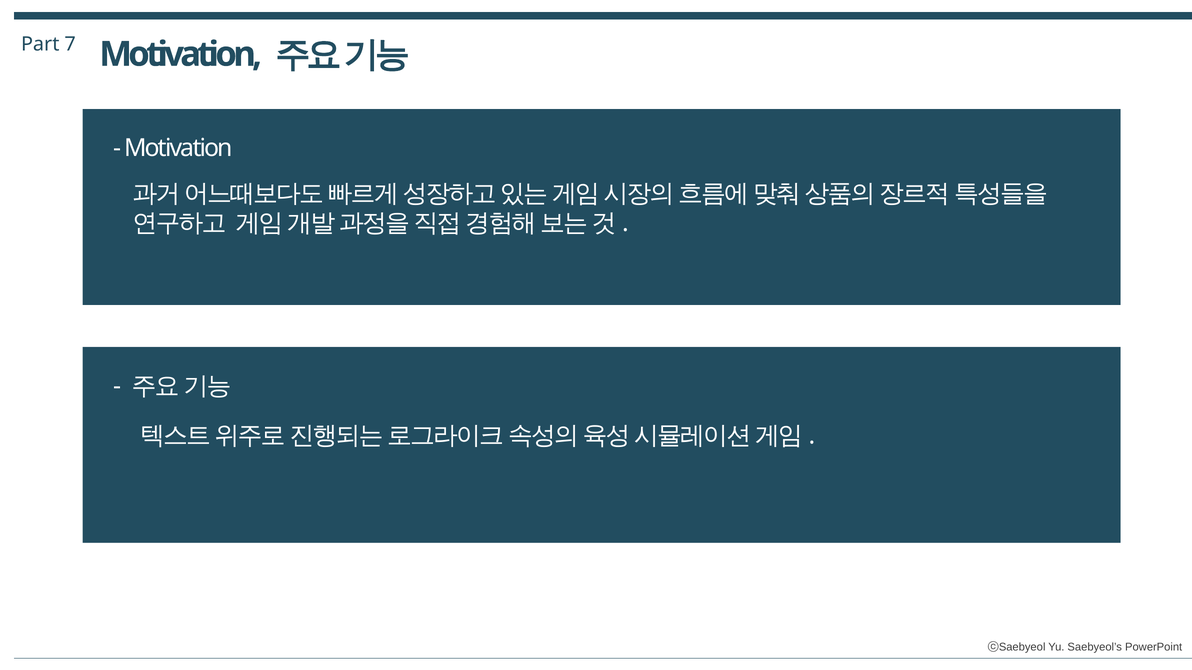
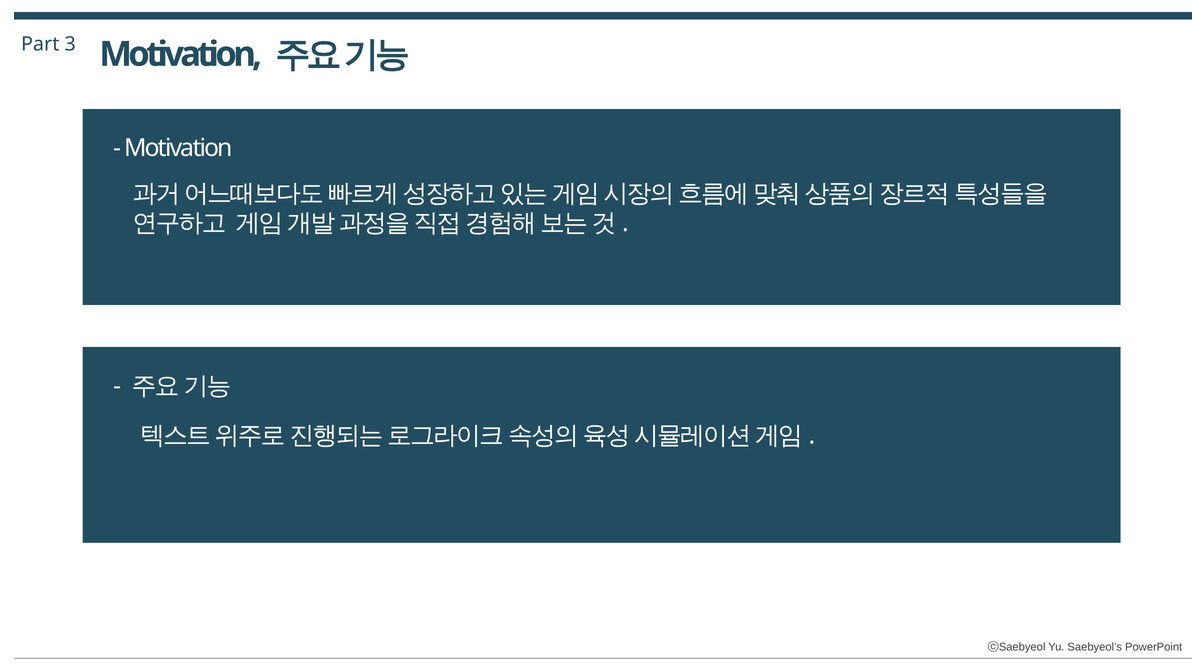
7: 7 -> 3
